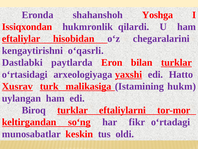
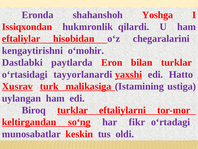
o‘qasrli: o‘qasrli -> o‘mohir
turklar at (176, 62) underline: present -> none
arxеologiyaga: arxеologiyaga -> tayyorlanardi
hukm: hukm -> ustiga
